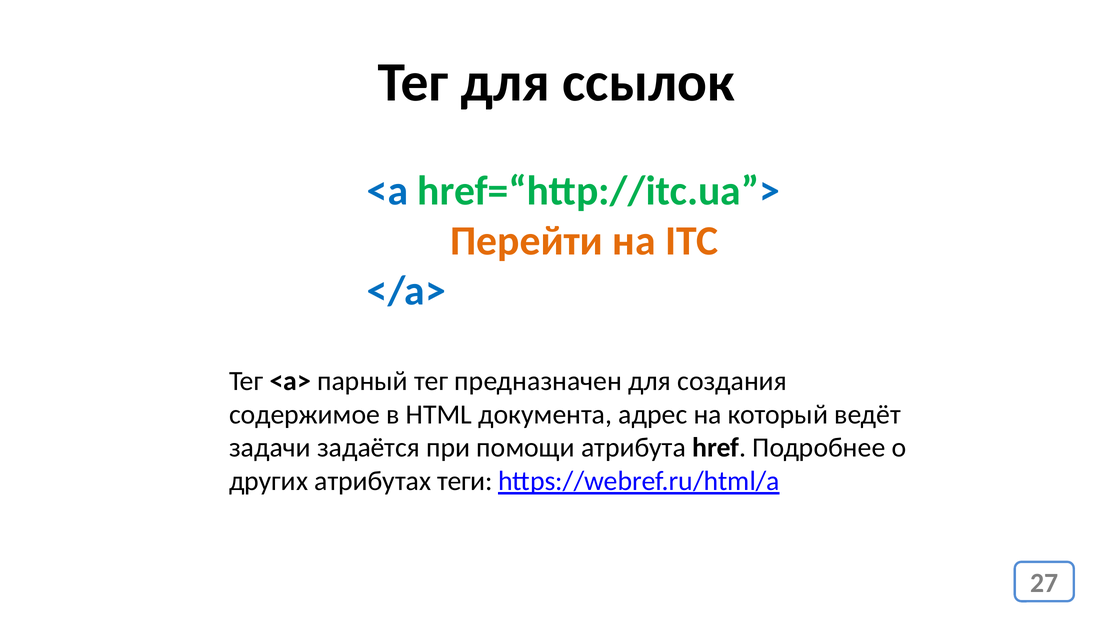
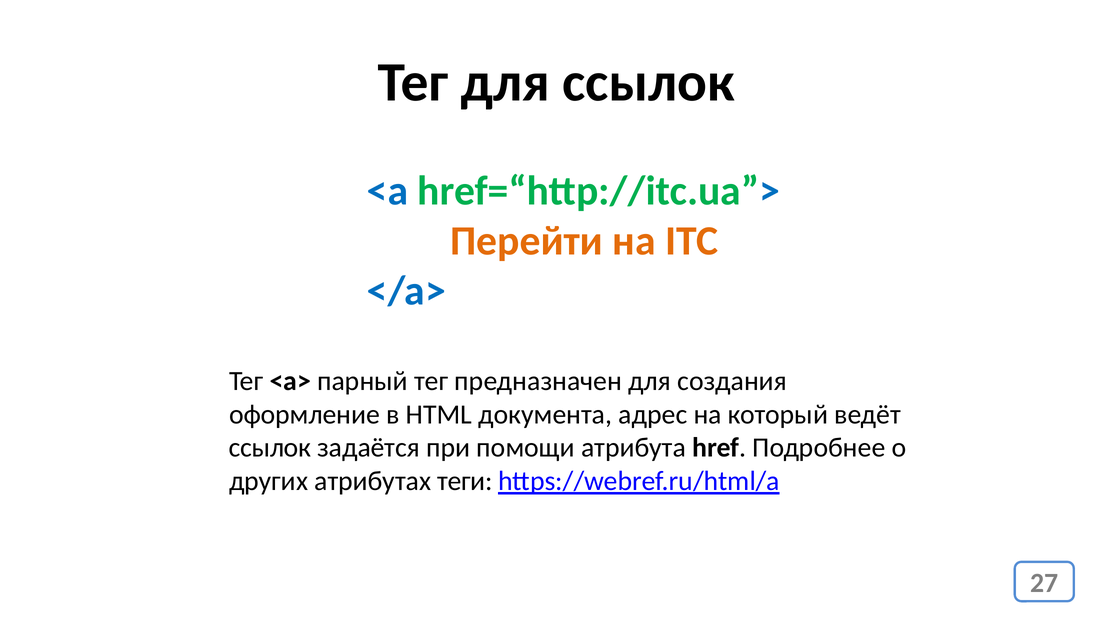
содержимое: содержимое -> оформление
задачи at (270, 448): задачи -> ссылок
